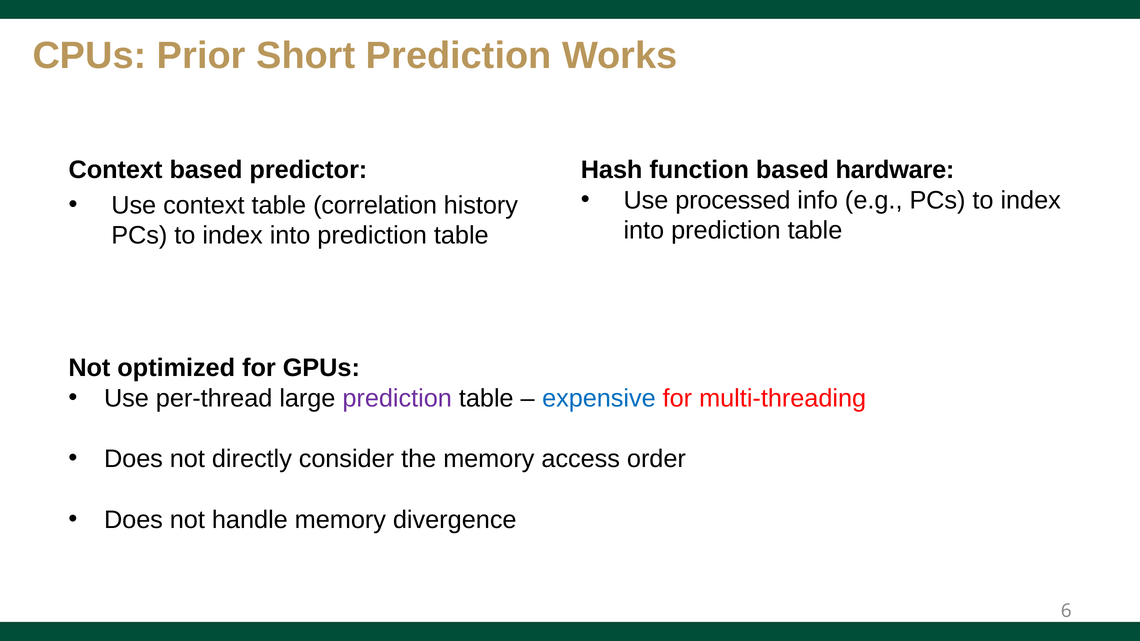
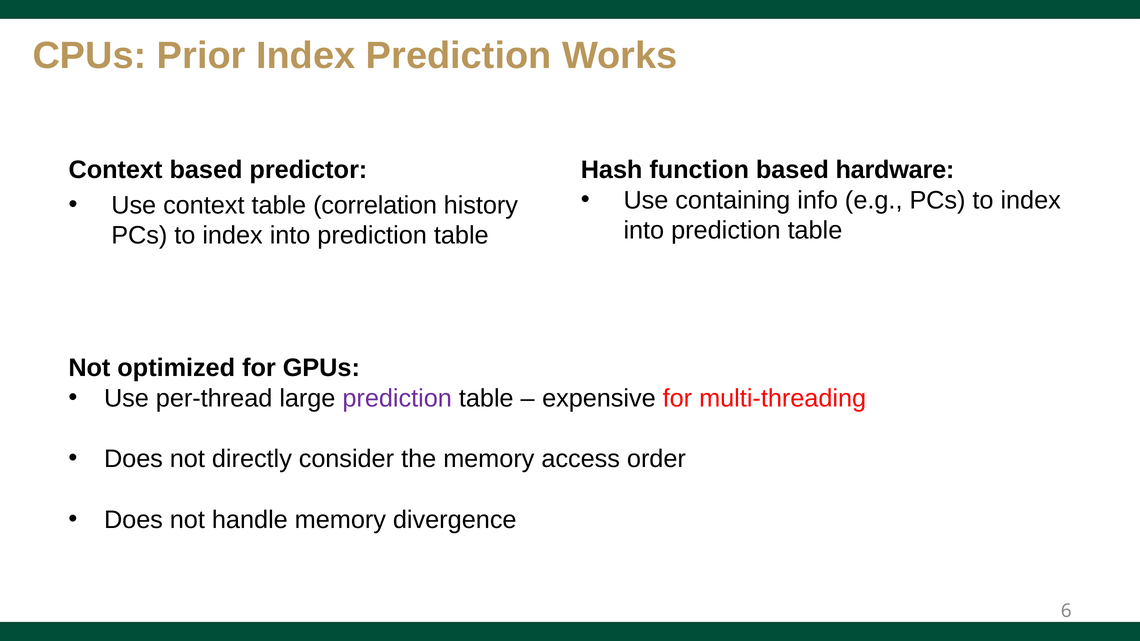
Prior Short: Short -> Index
processed: processed -> containing
expensive colour: blue -> black
